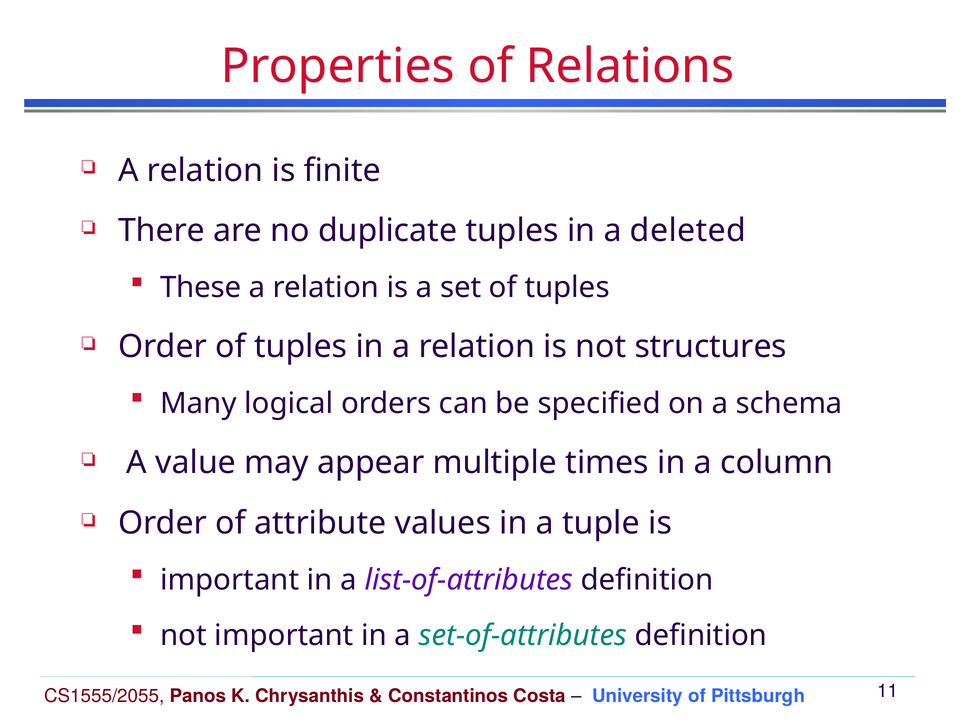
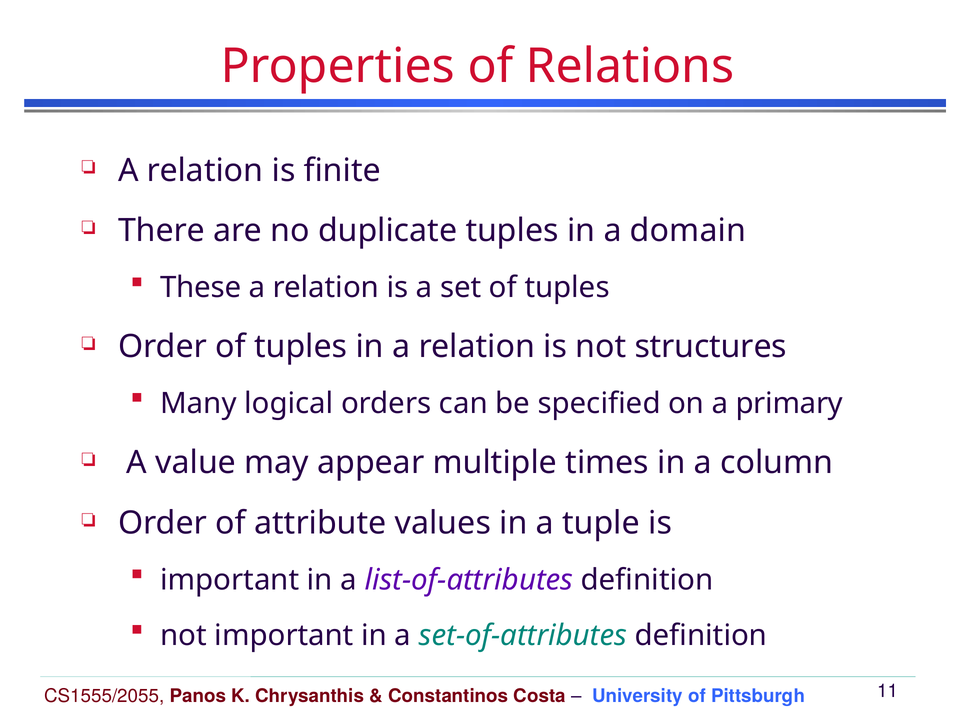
deleted: deleted -> domain
schema: schema -> primary
